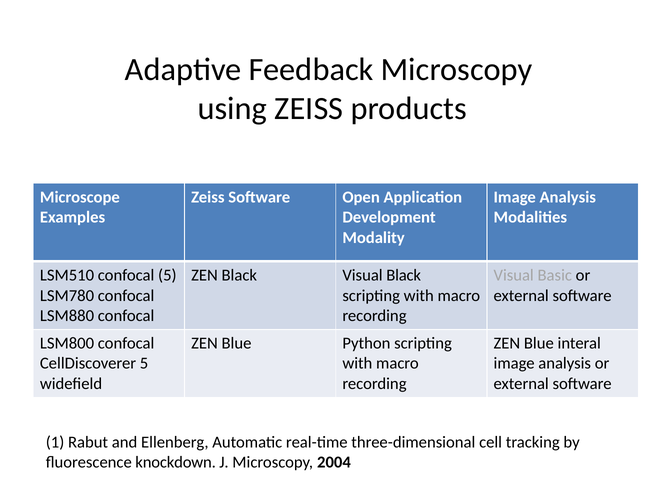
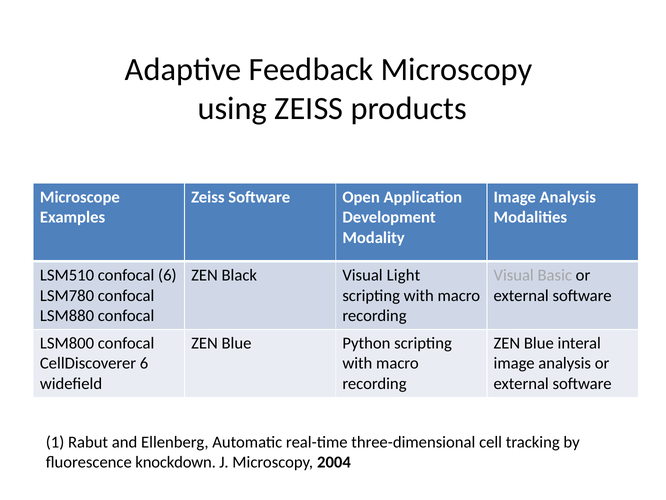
confocal 5: 5 -> 6
Visual Black: Black -> Light
CellDiscoverer 5: 5 -> 6
